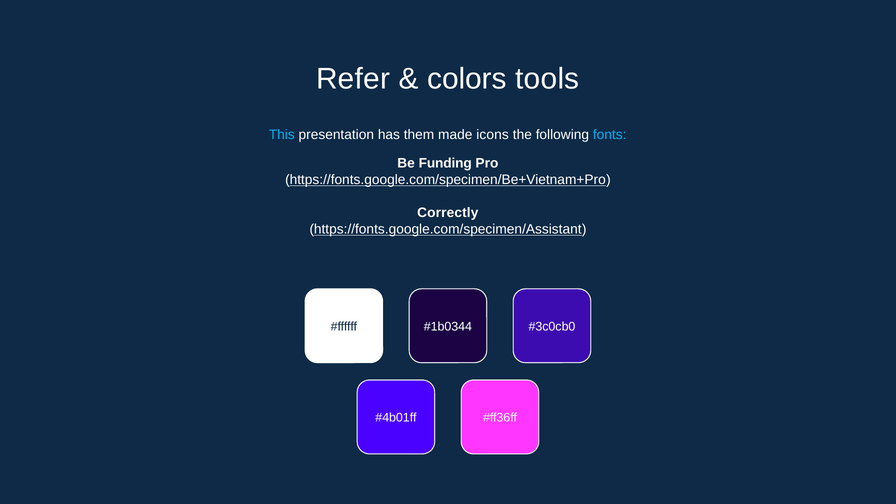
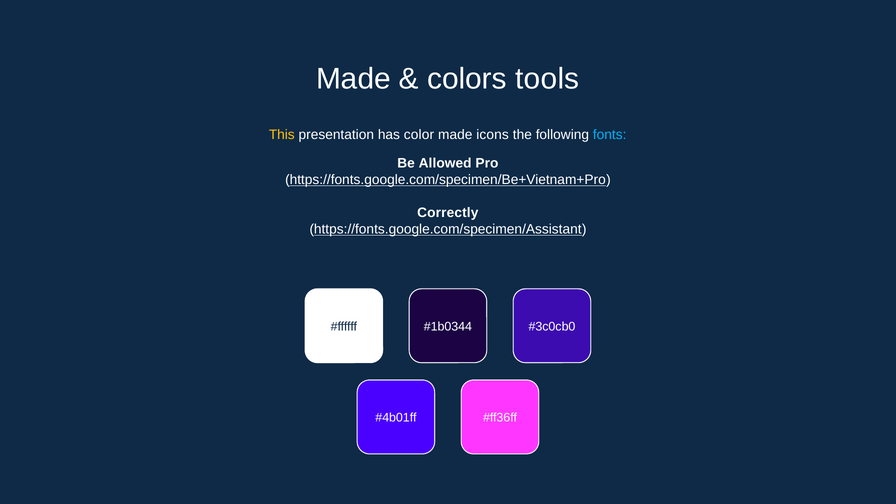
Refer at (353, 79): Refer -> Made
This colour: light blue -> yellow
them: them -> color
Funding: Funding -> Allowed
